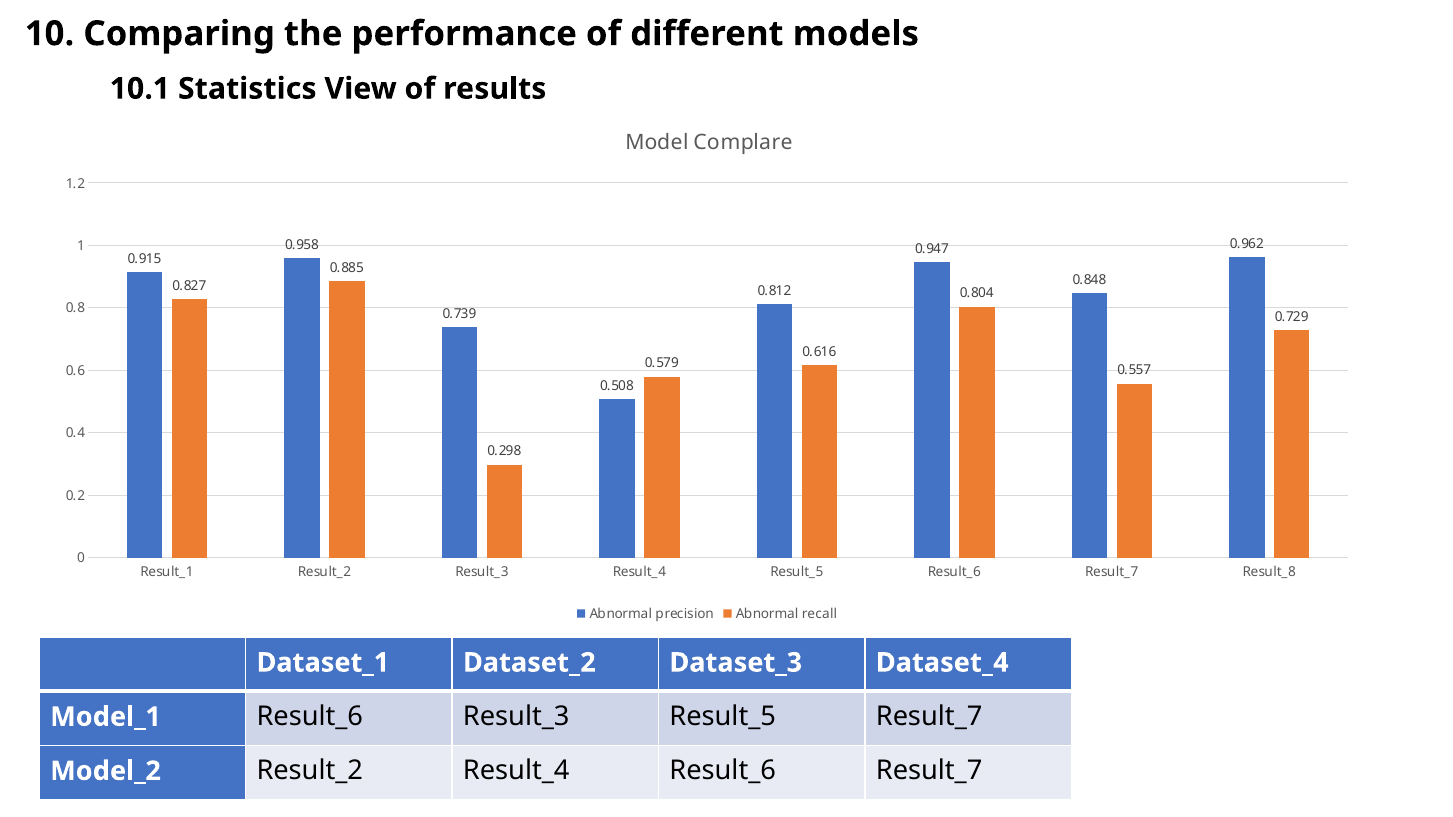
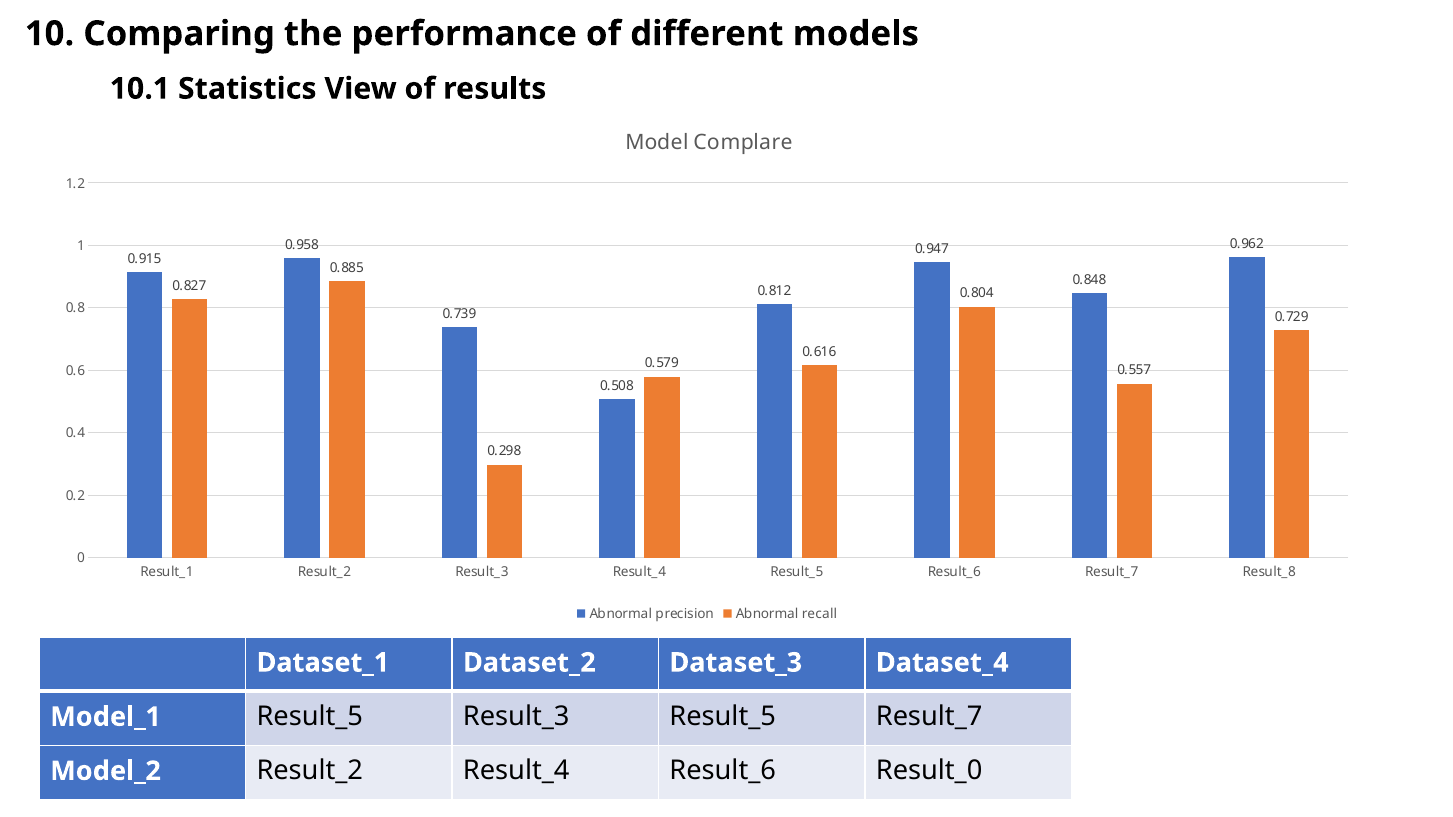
Result_6 at (310, 717): Result_6 -> Result_5
Result_4 Result_6 Result_7: Result_7 -> Result_0
